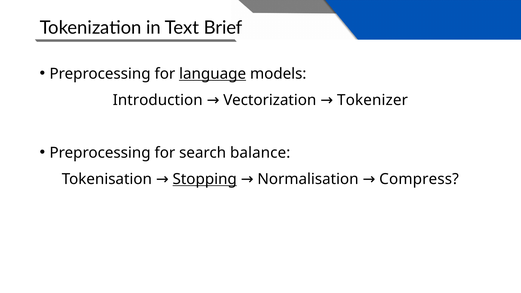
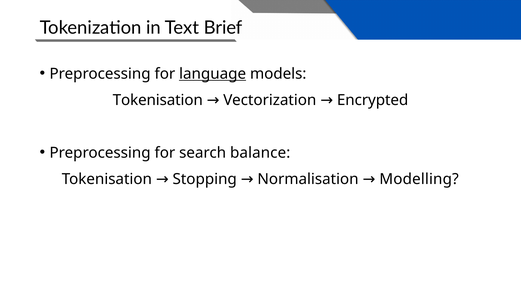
Introduction at (158, 100): Introduction -> Tokenisation
Tokenizer: Tokenizer -> Encrypted
Stopping underline: present -> none
Compress: Compress -> Modelling
